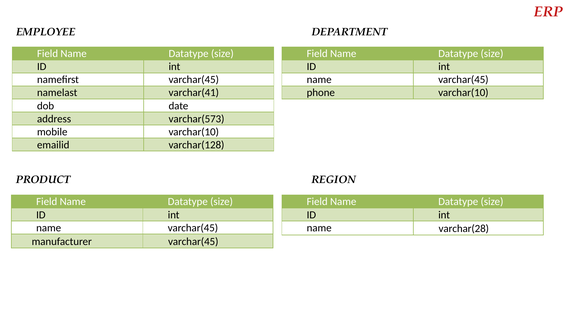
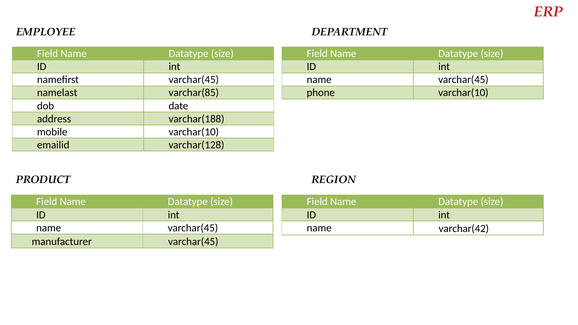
varchar(41: varchar(41 -> varchar(85
varchar(573: varchar(573 -> varchar(188
varchar(28: varchar(28 -> varchar(42
